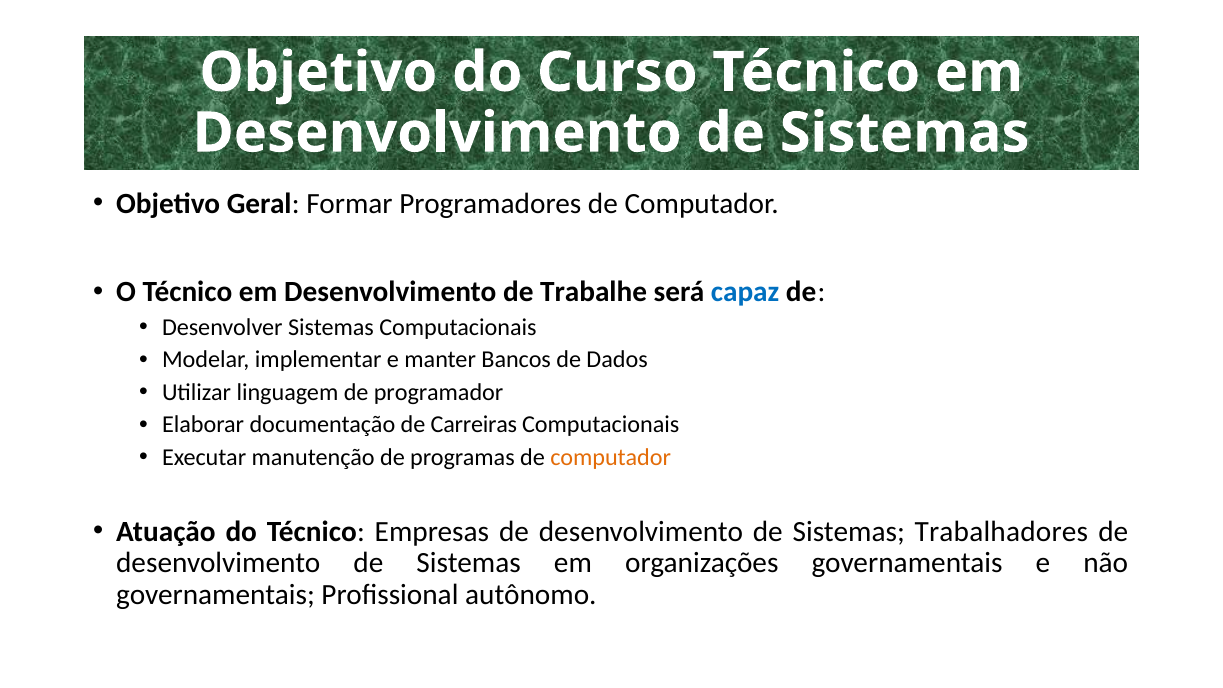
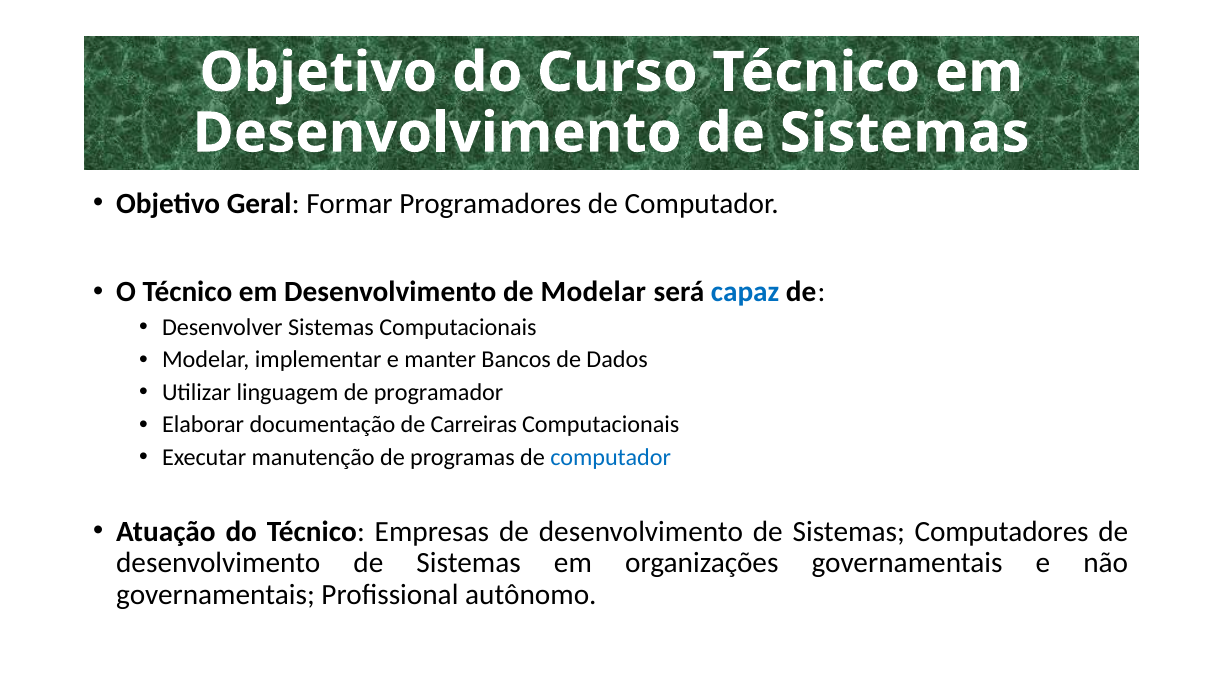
de Trabalhe: Trabalhe -> Modelar
computador at (611, 457) colour: orange -> blue
Trabalhadores: Trabalhadores -> Computadores
